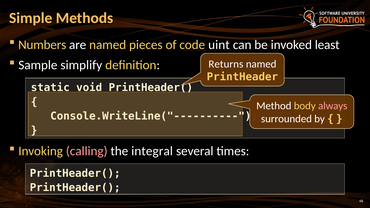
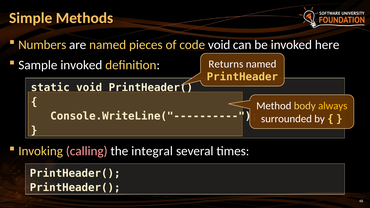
code uint: uint -> void
least: least -> here
Sample simplify: simplify -> invoked
always colour: pink -> yellow
